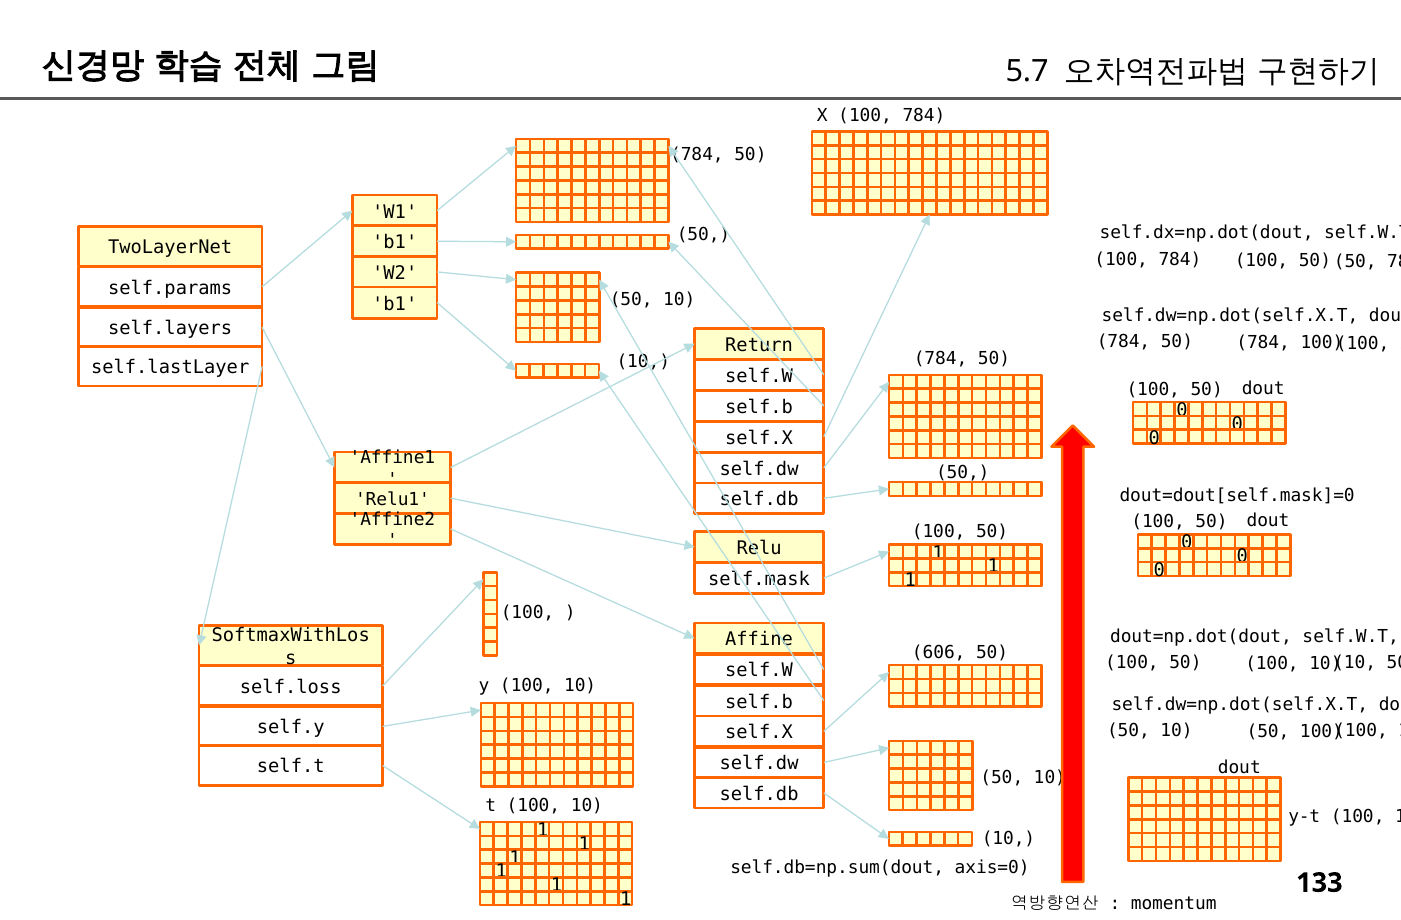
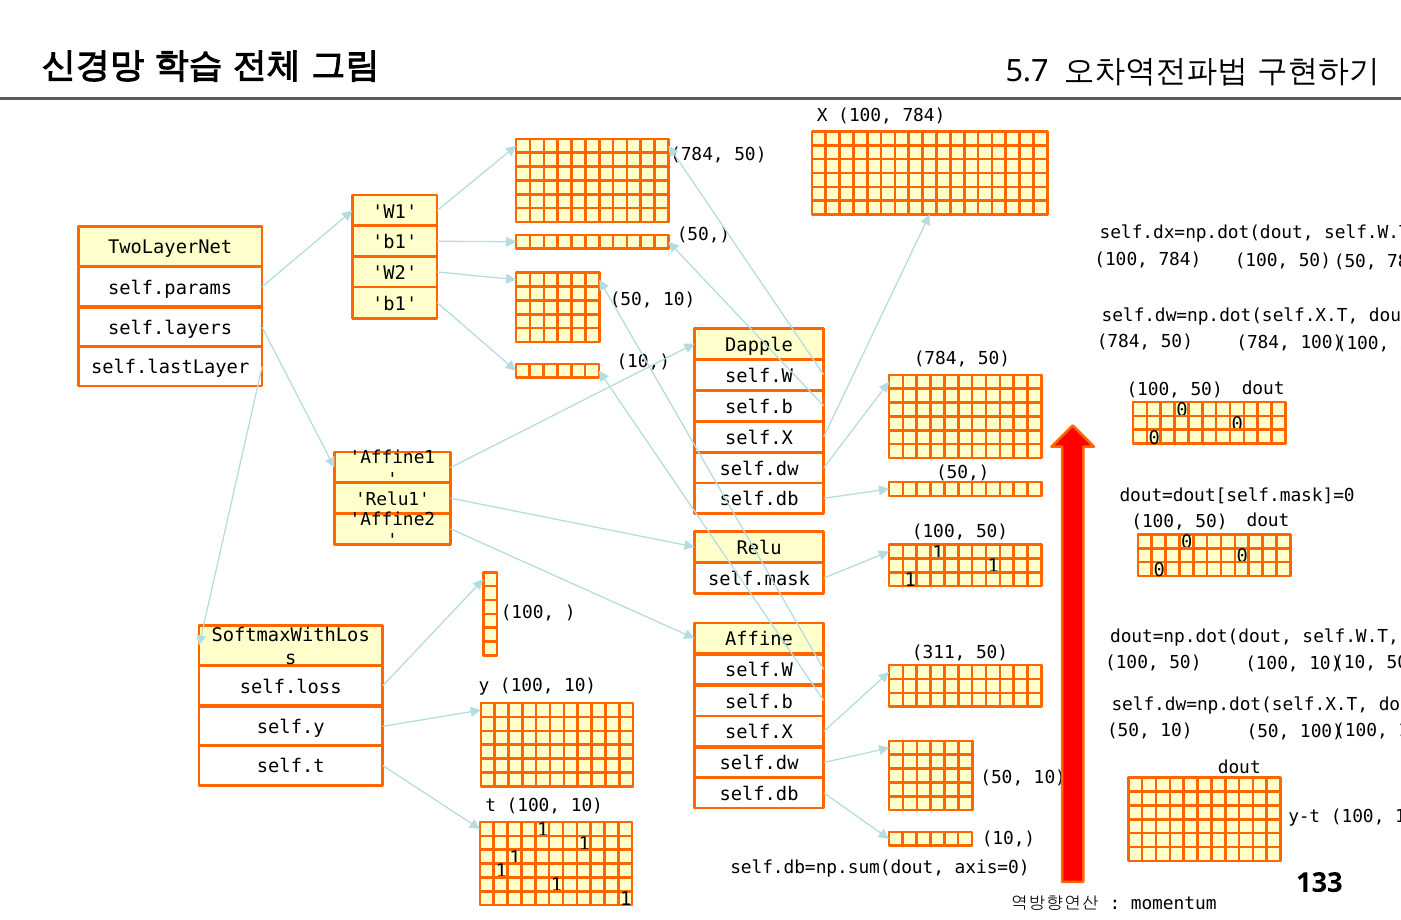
Return: Return -> Dapple
606: 606 -> 311
